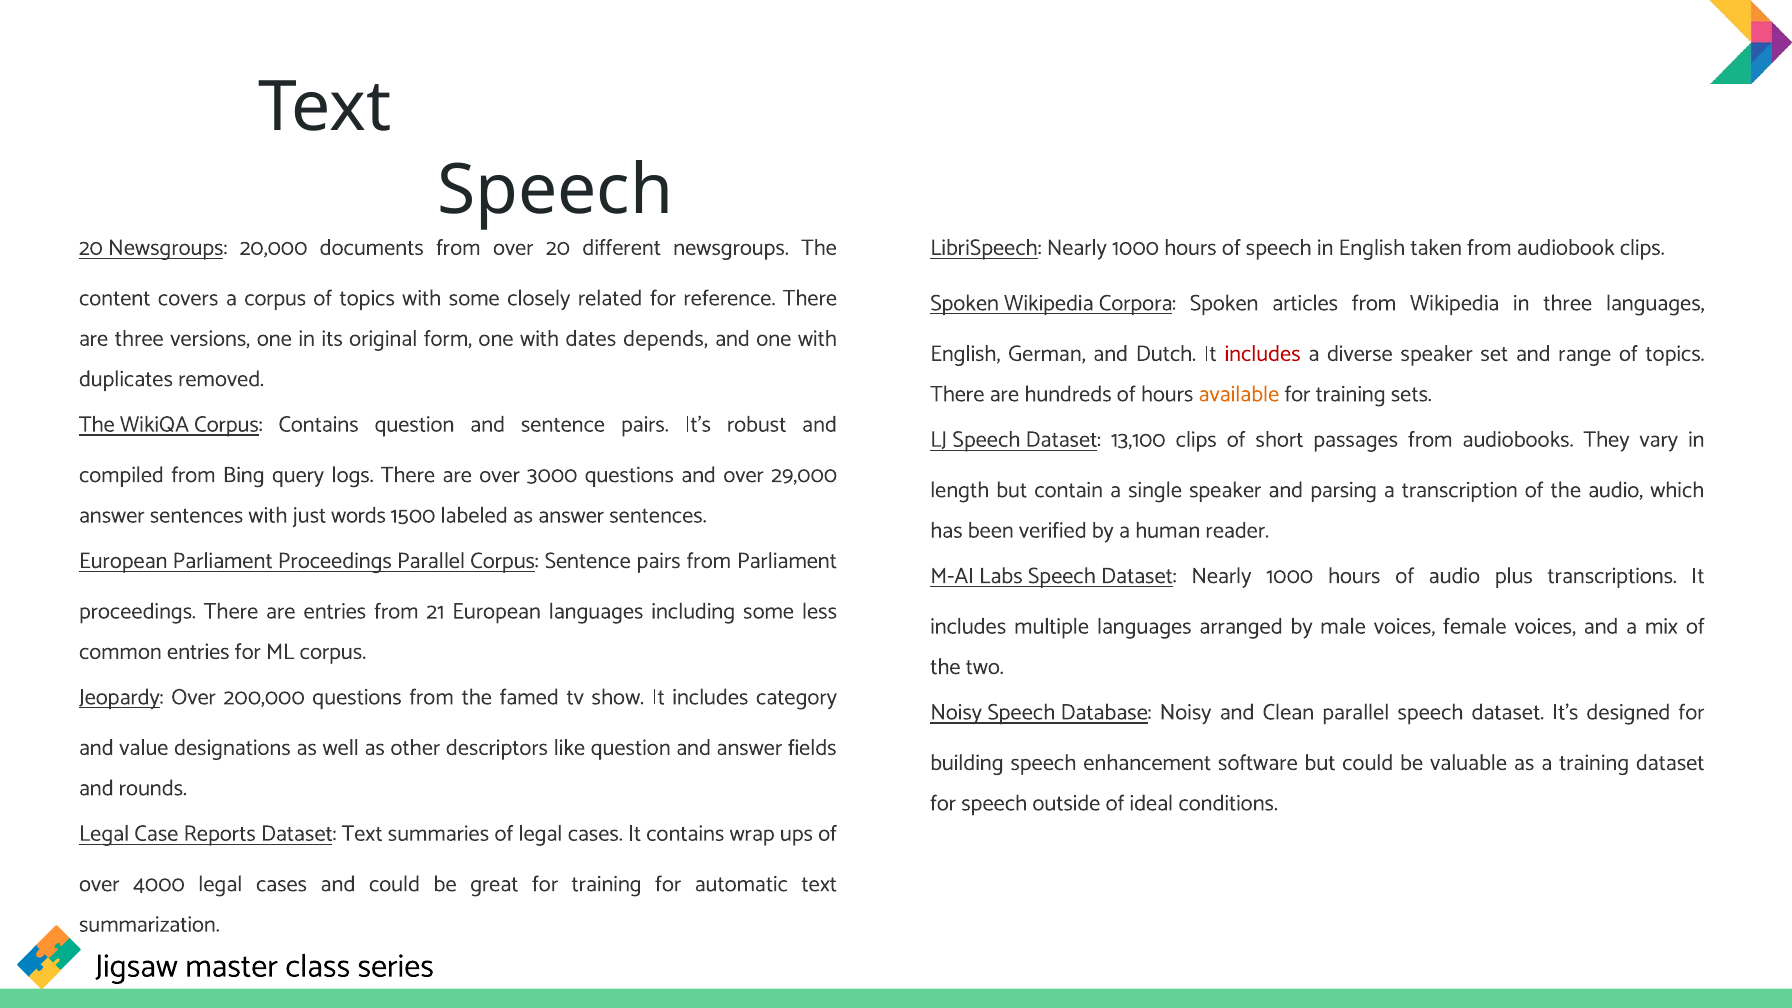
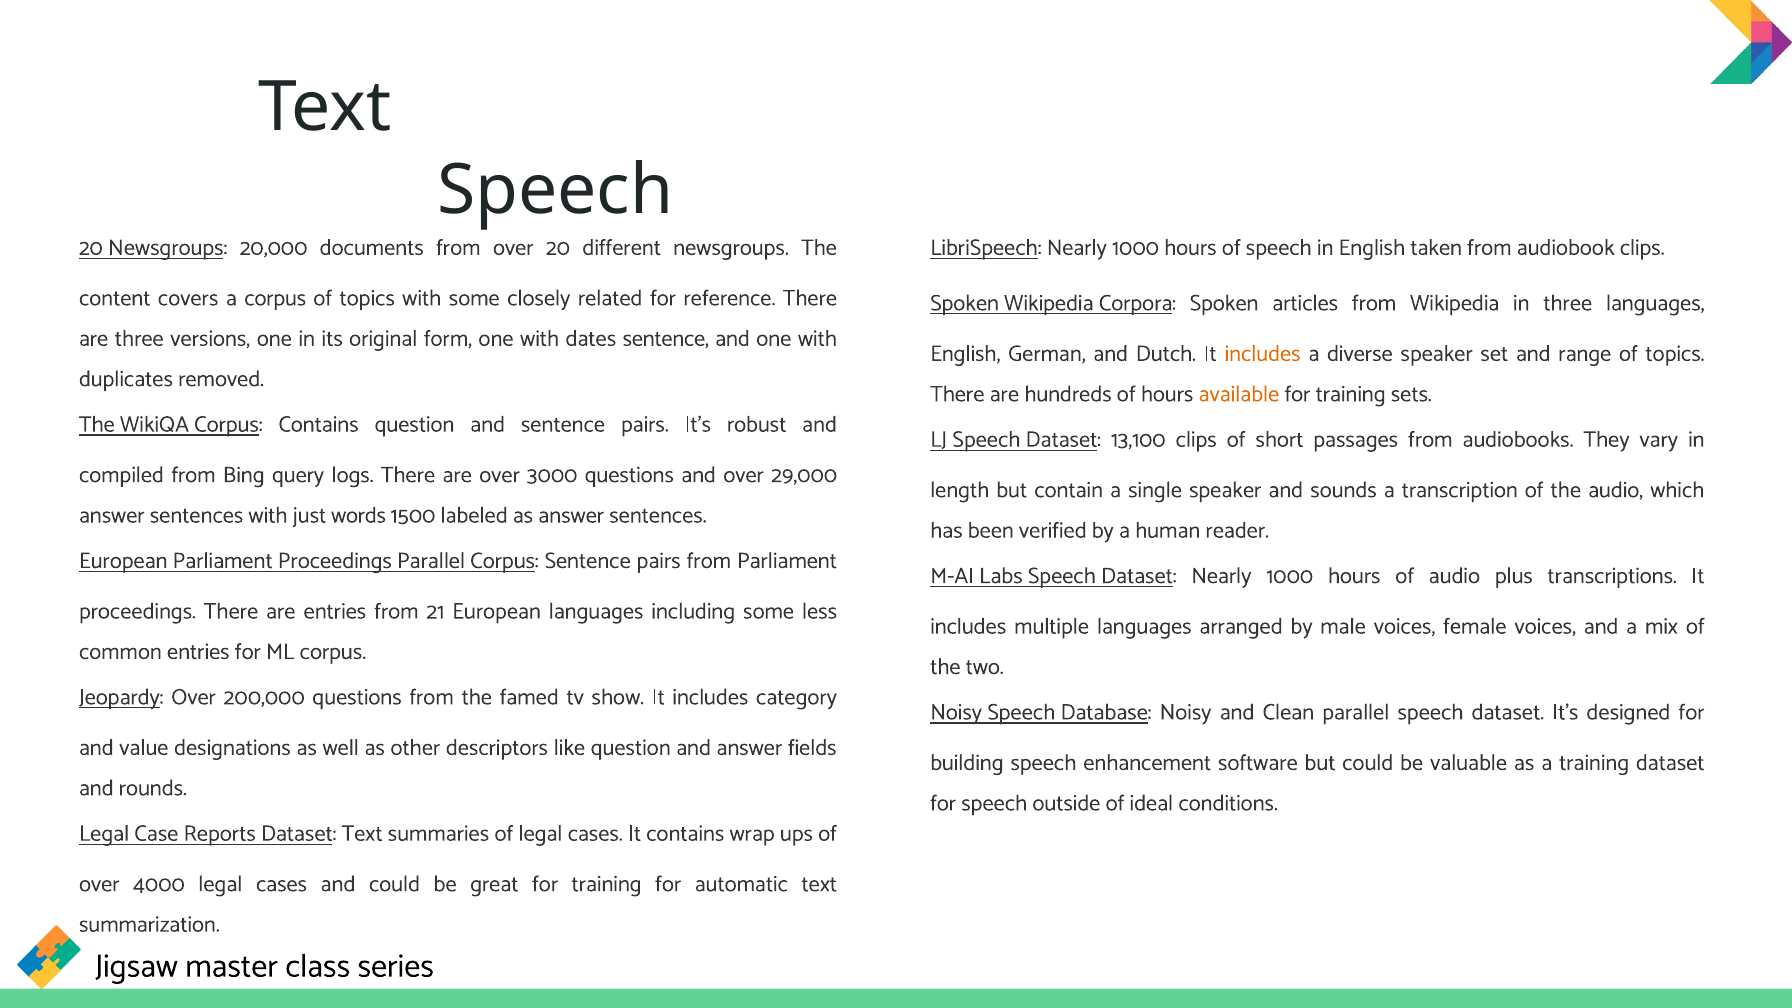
dates depends: depends -> sentence
includes at (1263, 353) colour: red -> orange
parsing: parsing -> sounds
